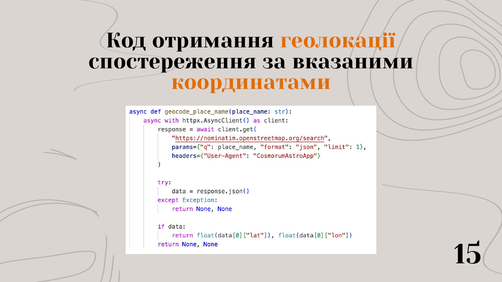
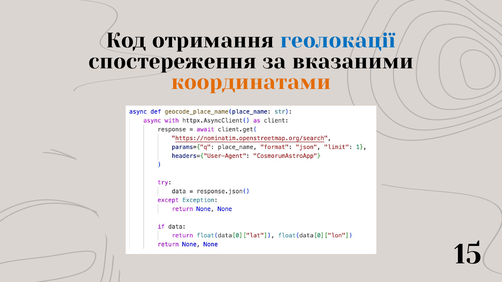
геолокації colour: orange -> blue
